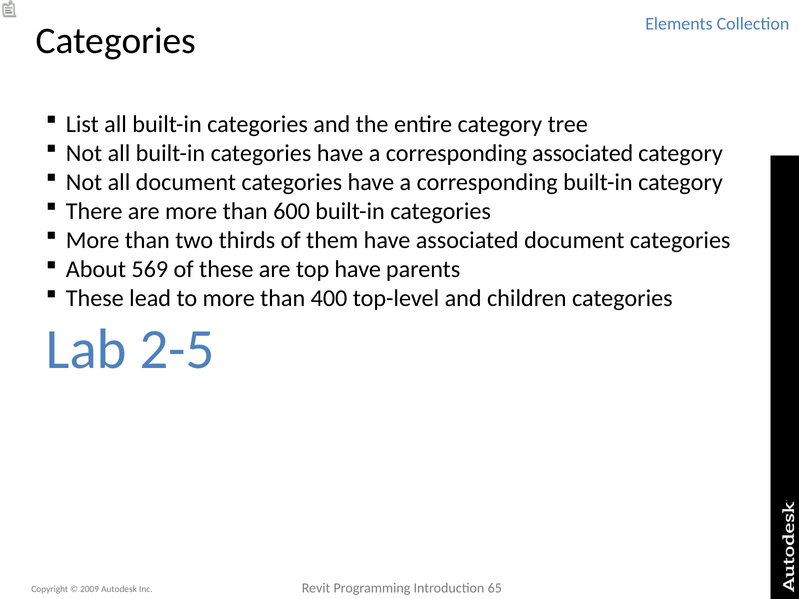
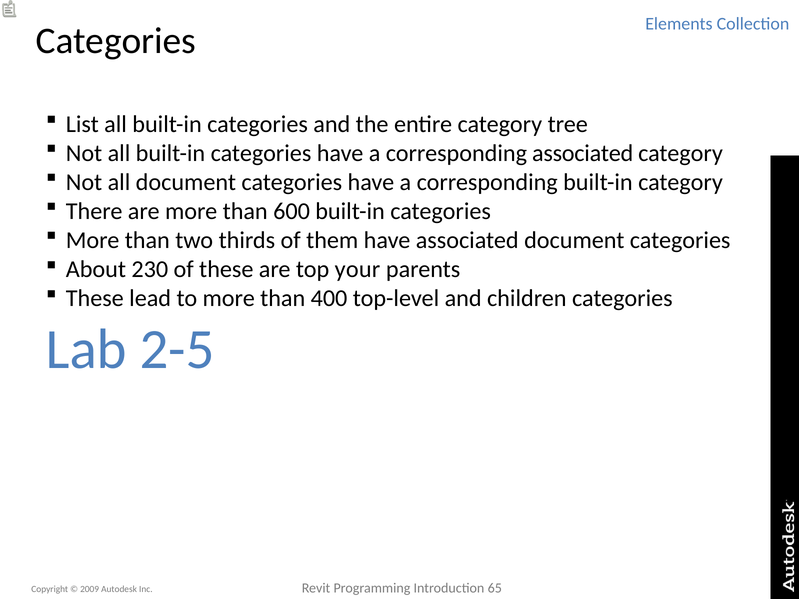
569: 569 -> 230
top have: have -> your
